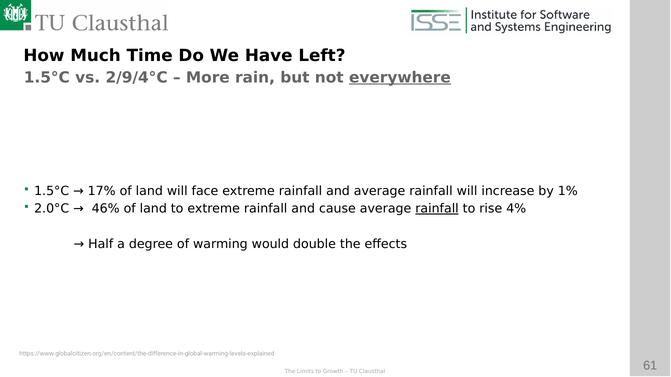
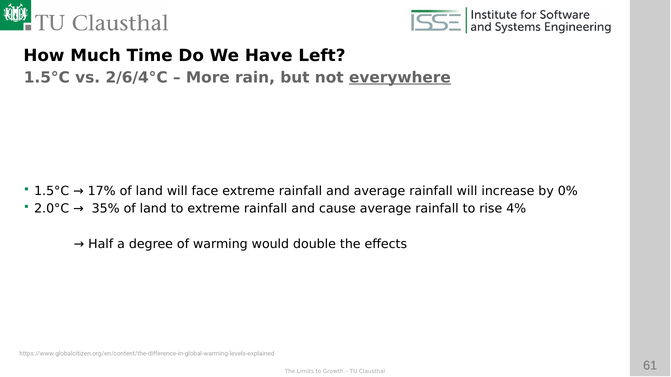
2/9/4°C: 2/9/4°C -> 2/6/4°C
1%: 1% -> 0%
46%: 46% -> 35%
rainfall at (437, 209) underline: present -> none
